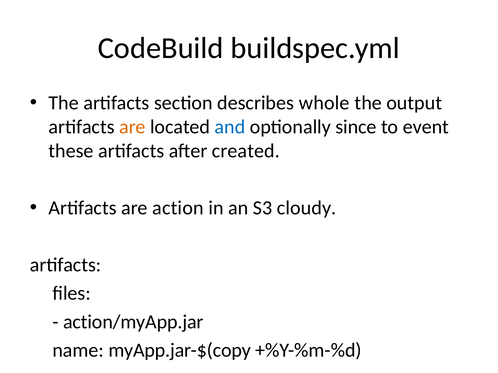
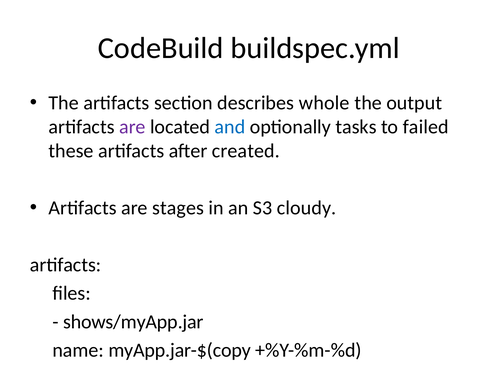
are at (132, 127) colour: orange -> purple
since: since -> tasks
event: event -> failed
action: action -> stages
action/myApp.jar: action/myApp.jar -> shows/myApp.jar
